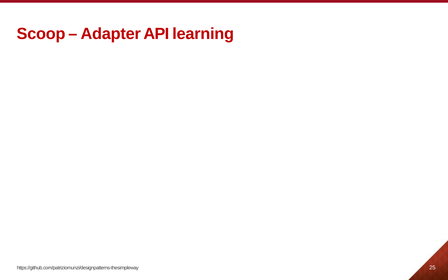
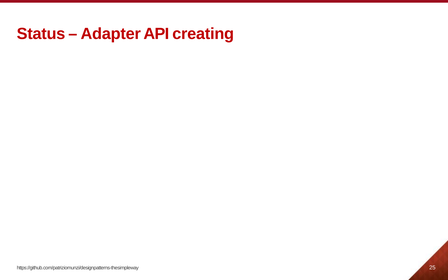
Scoop: Scoop -> Status
learning: learning -> creating
